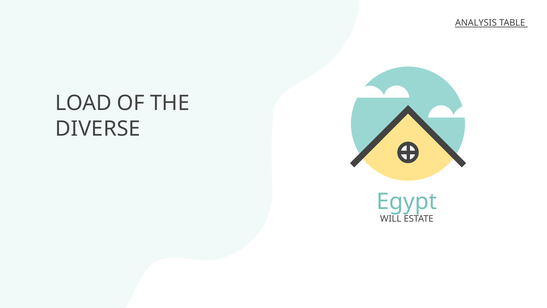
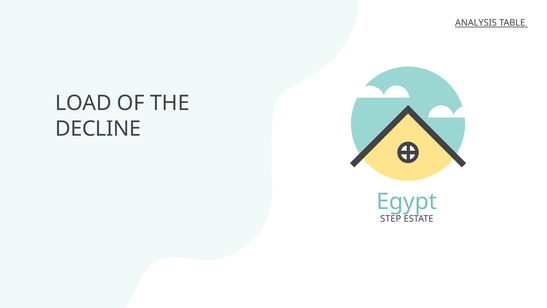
DIVERSE: DIVERSE -> DECLINE
WILL: WILL -> STEP
